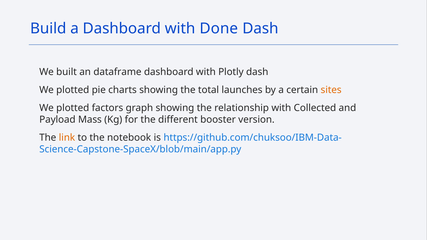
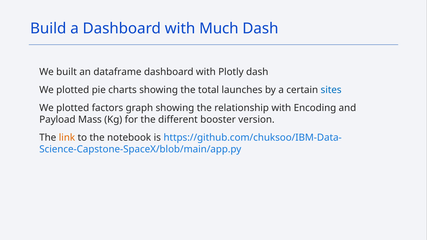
Done: Done -> Much
sites colour: orange -> blue
Collected: Collected -> Encoding
